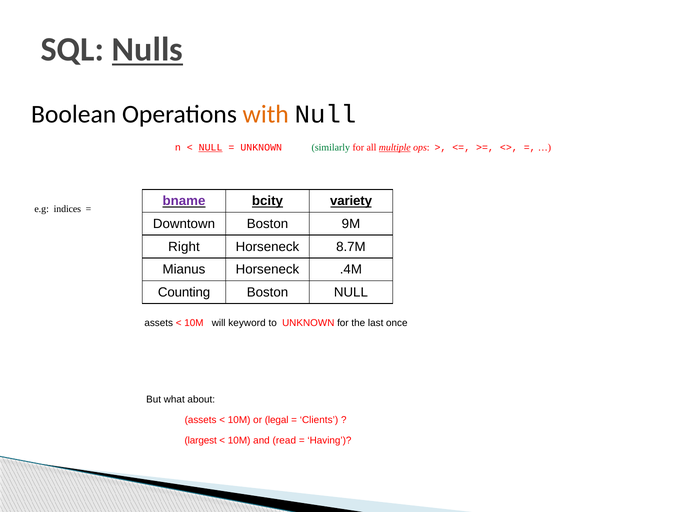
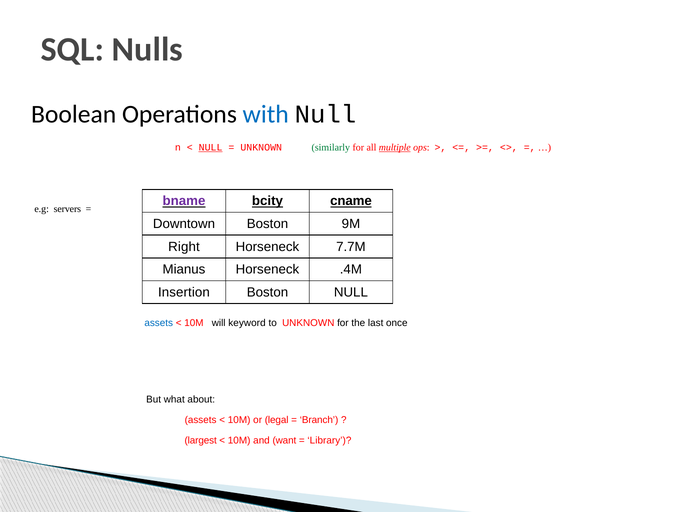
Nulls underline: present -> none
with colour: orange -> blue
variety: variety -> cname
indices: indices -> servers
8.7M: 8.7M -> 7.7M
Counting: Counting -> Insertion
assets at (159, 323) colour: black -> blue
Clients: Clients -> Branch
read: read -> want
Having: Having -> Library
